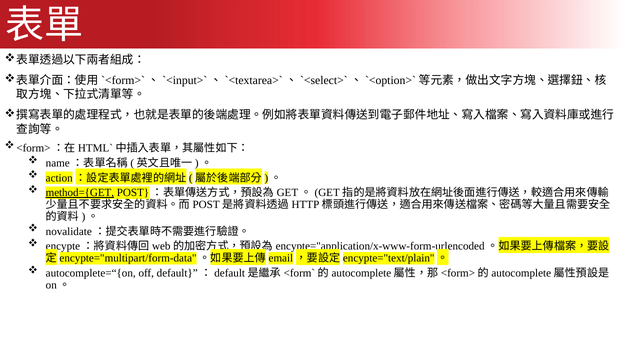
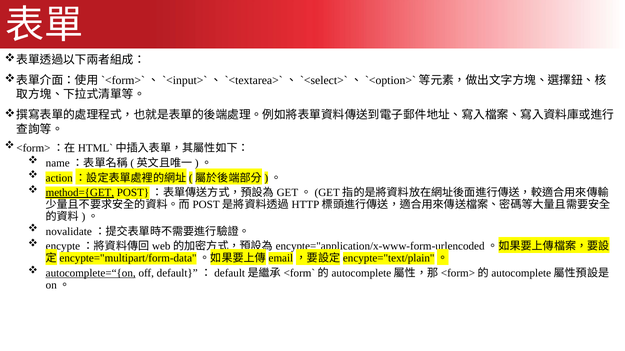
autocomplete=“{on underline: none -> present
